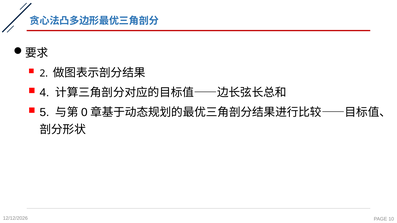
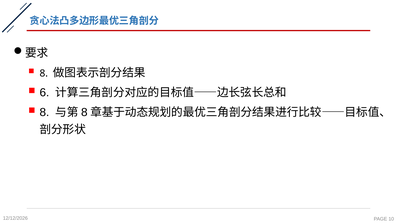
2 at (44, 73): 2 -> 8
4: 4 -> 6
5 at (44, 112): 5 -> 8
0 at (84, 112): 0 -> 8
